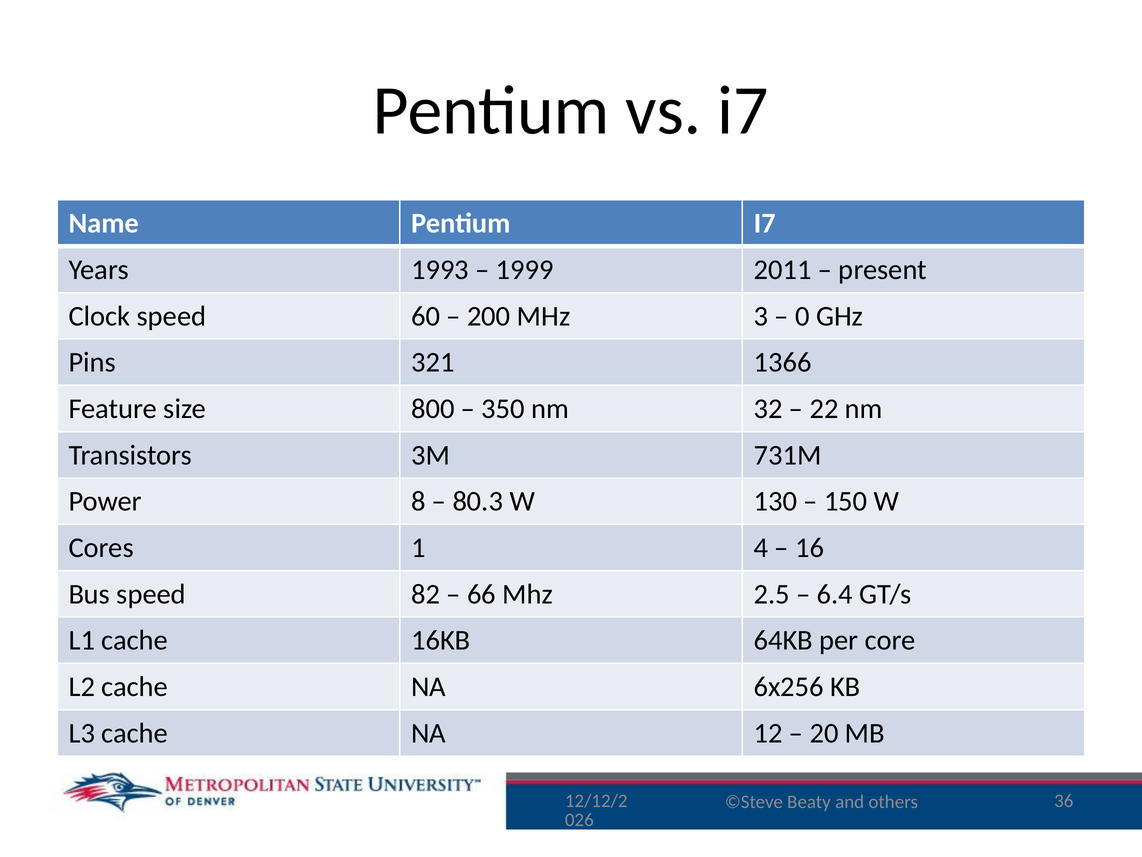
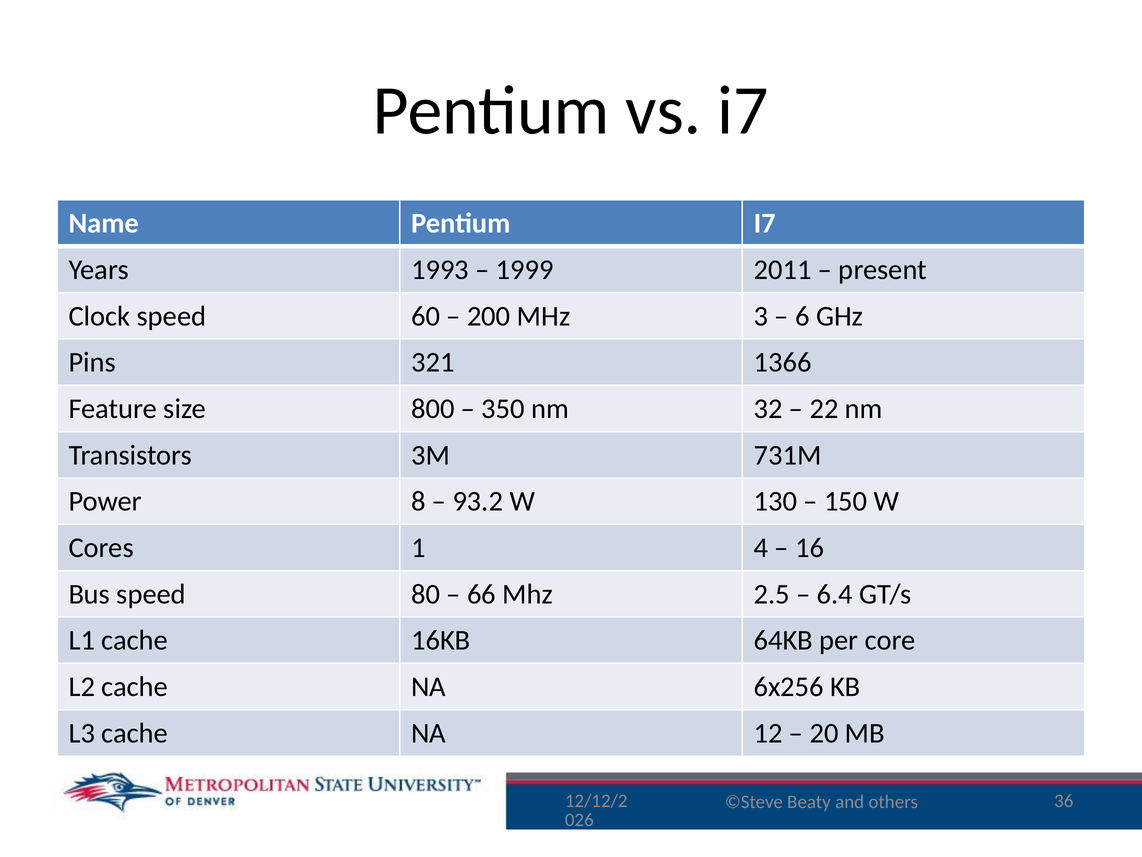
0: 0 -> 6
80.3: 80.3 -> 93.2
82: 82 -> 80
